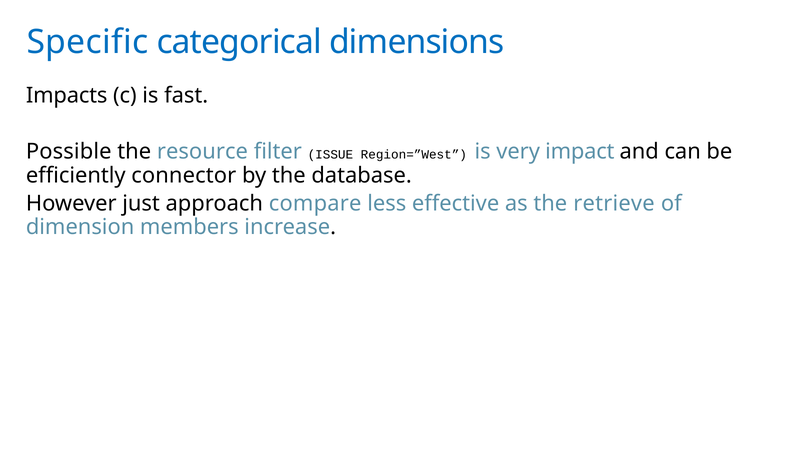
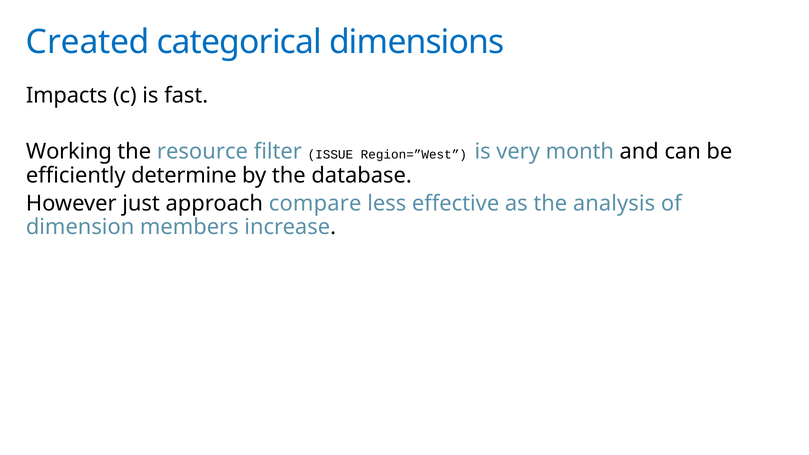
Specific: Specific -> Created
Possible: Possible -> Working
impact: impact -> month
connector: connector -> determine
retrieve: retrieve -> analysis
